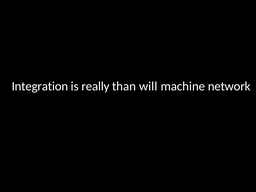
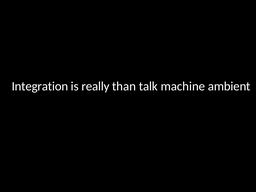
will: will -> talk
network: network -> ambient
